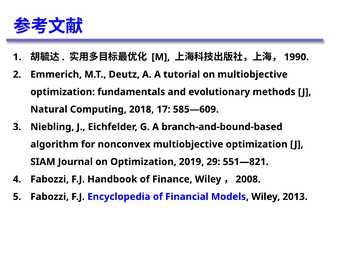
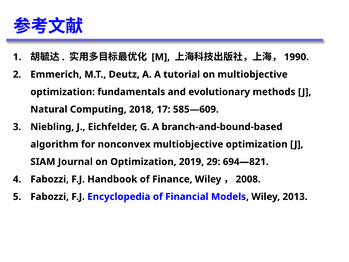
551—821: 551—821 -> 694—821
